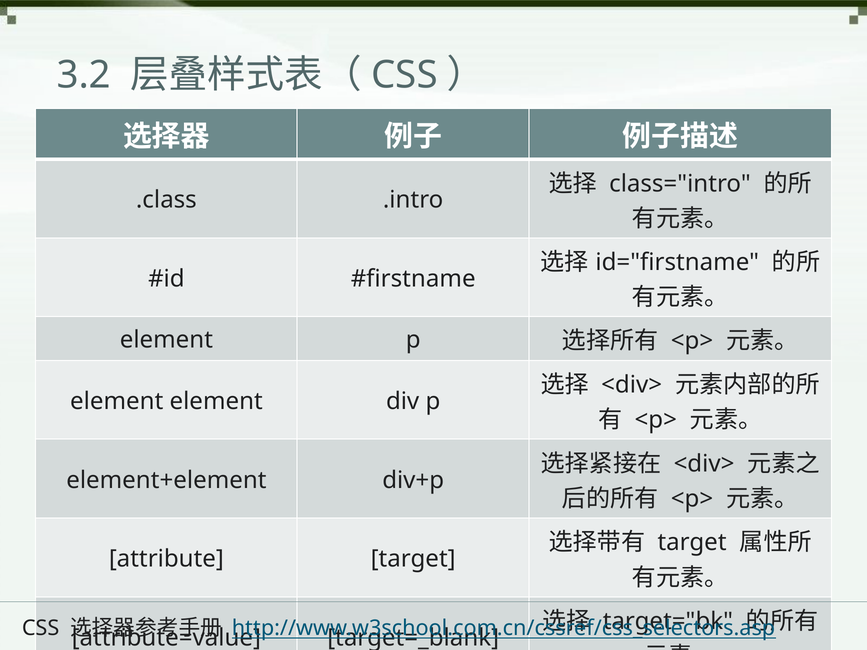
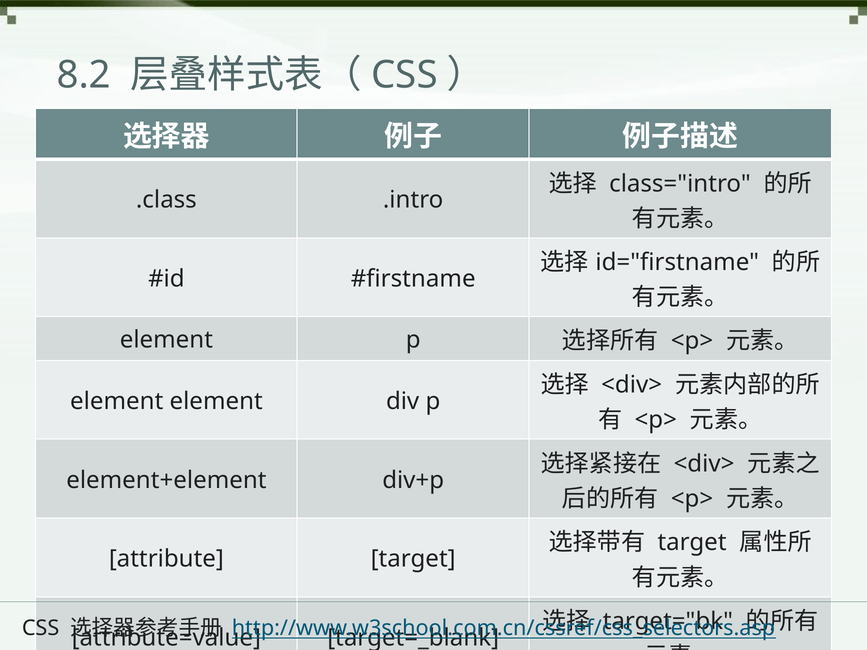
3.2: 3.2 -> 8.2
